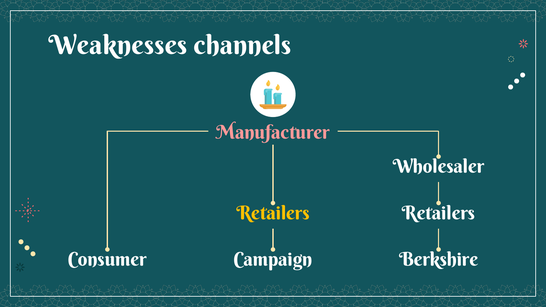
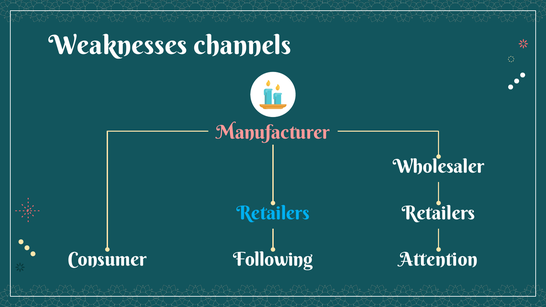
Retailers at (273, 213) colour: yellow -> light blue
Campaign: Campaign -> Following
Berkshire: Berkshire -> Attention
